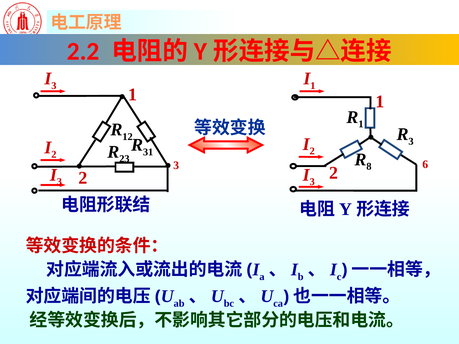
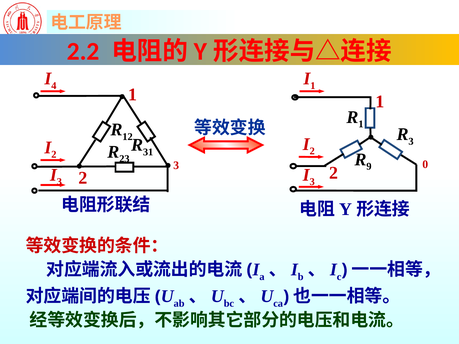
3 at (54, 86): 3 -> 4
8: 8 -> 9
6: 6 -> 0
